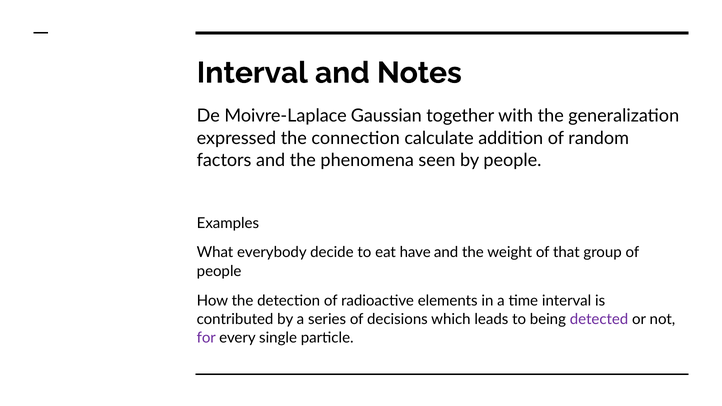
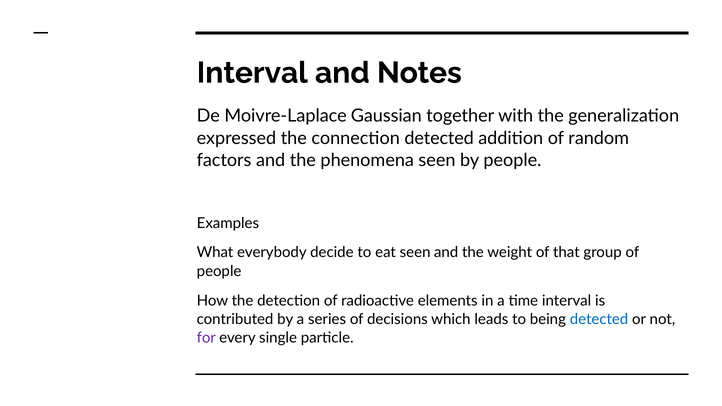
connection calculate: calculate -> detected
eat have: have -> seen
detected at (599, 319) colour: purple -> blue
